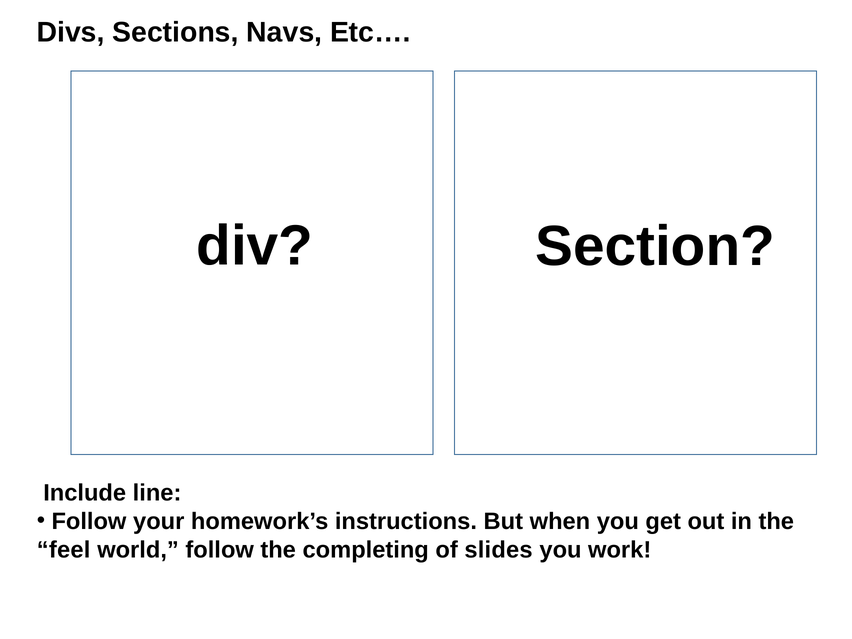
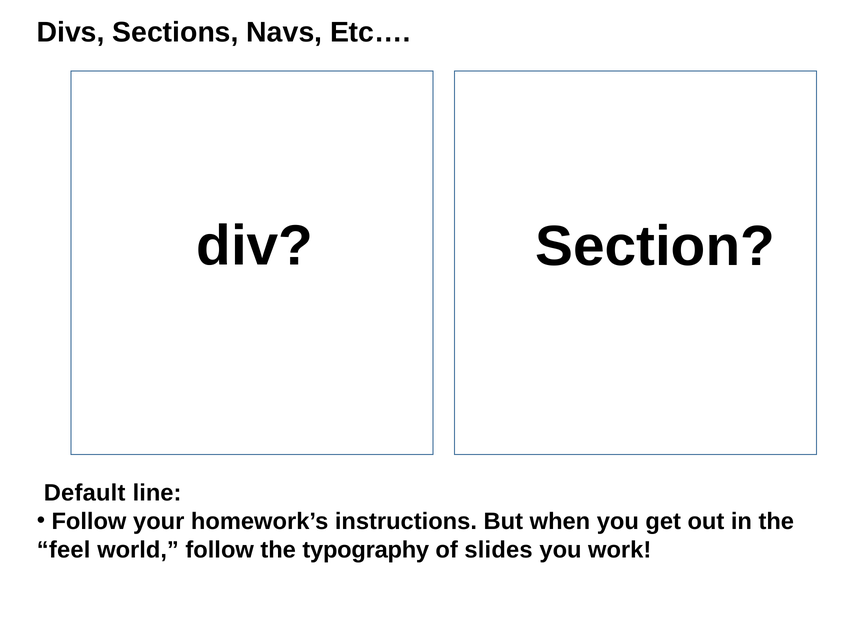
Include: Include -> Default
completing: completing -> typography
